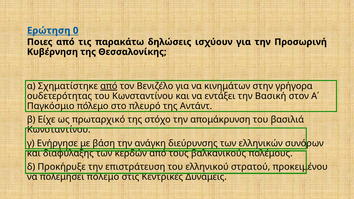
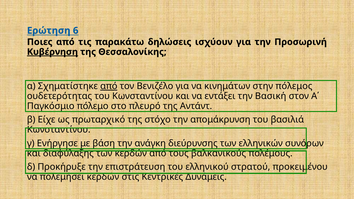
0: 0 -> 6
Κυβέρνηση underline: none -> present
γρήγορα: γρήγορα -> πόλεμος
πολεμήσει πόλεμο: πόλεμο -> κερδών
